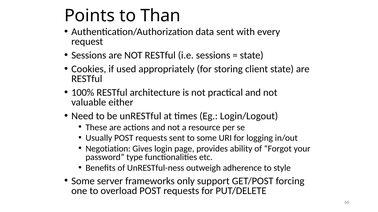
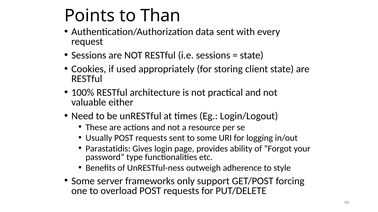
Negotiation: Negotiation -> Parastatidis
